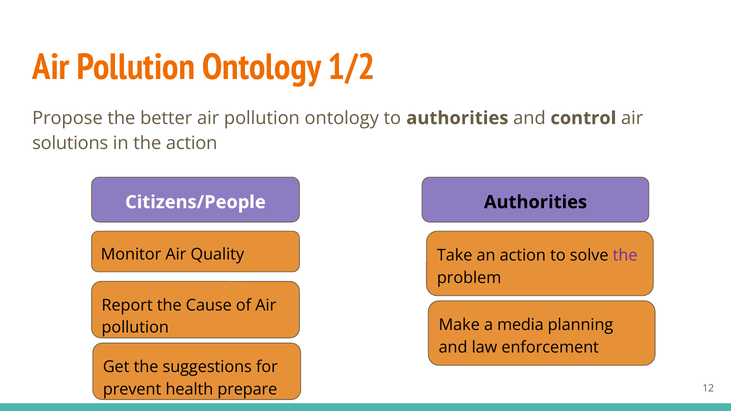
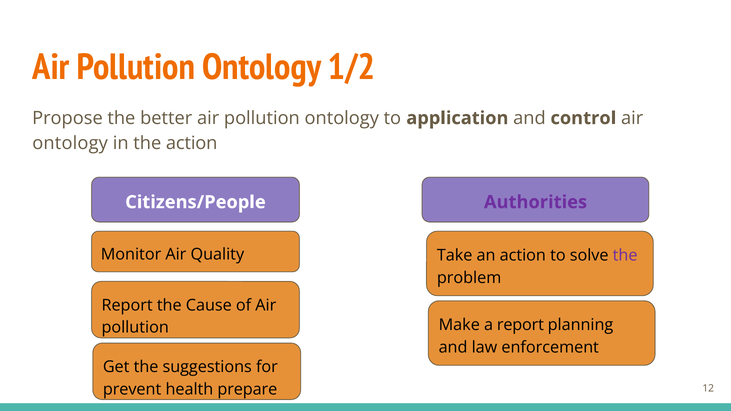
to authorities: authorities -> application
solutions at (70, 143): solutions -> ontology
Authorities at (535, 202) colour: black -> purple
a media: media -> report
